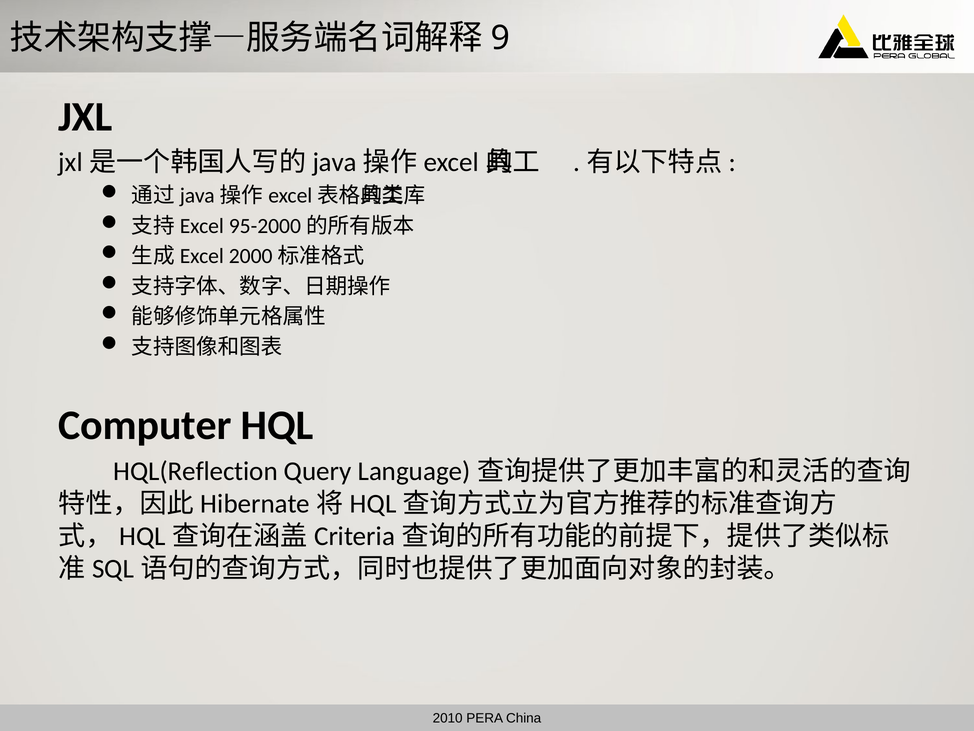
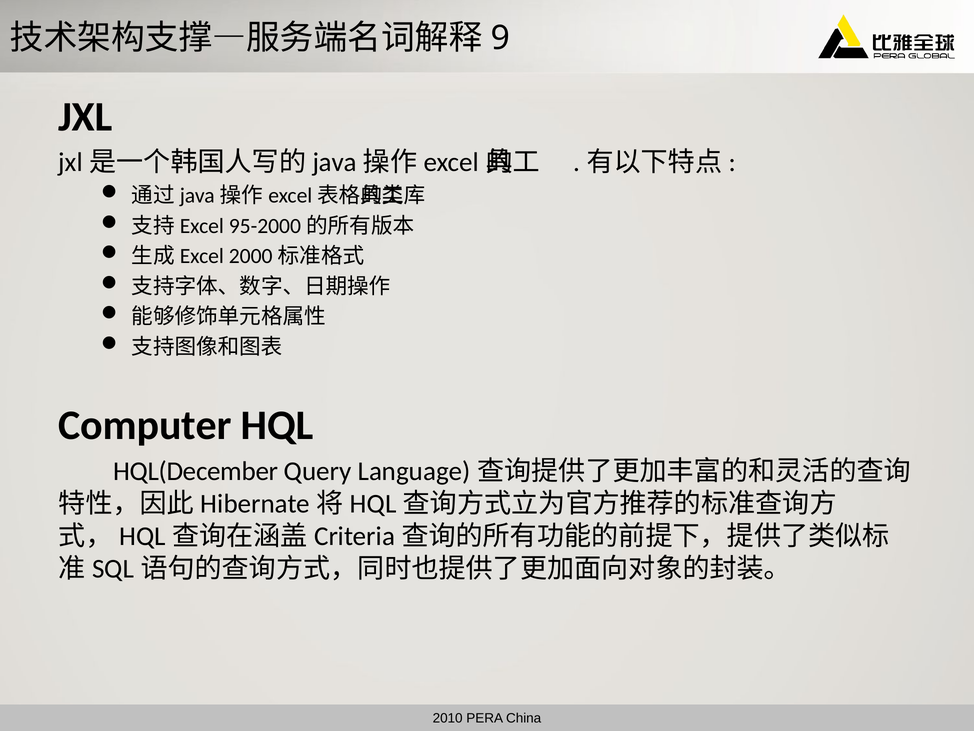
HQL(Reflection: HQL(Reflection -> HQL(December
